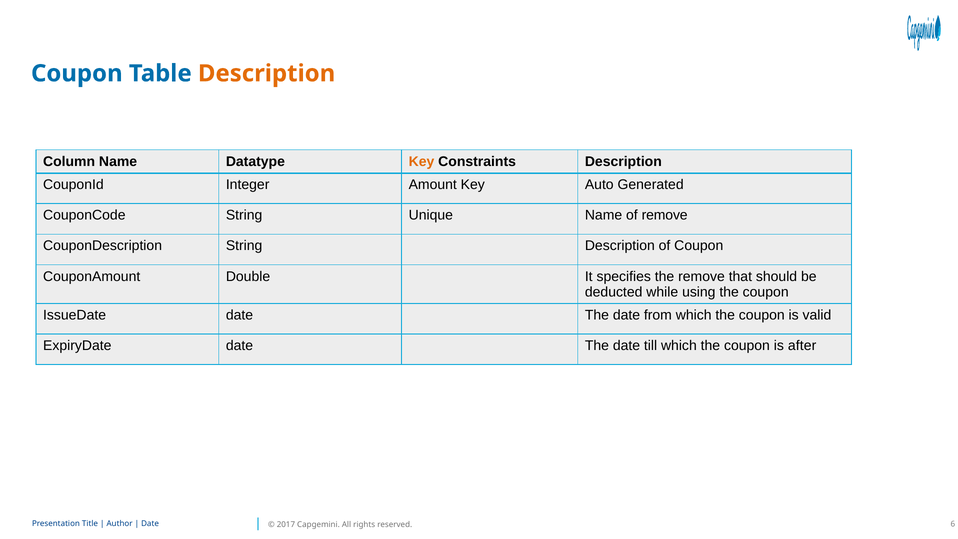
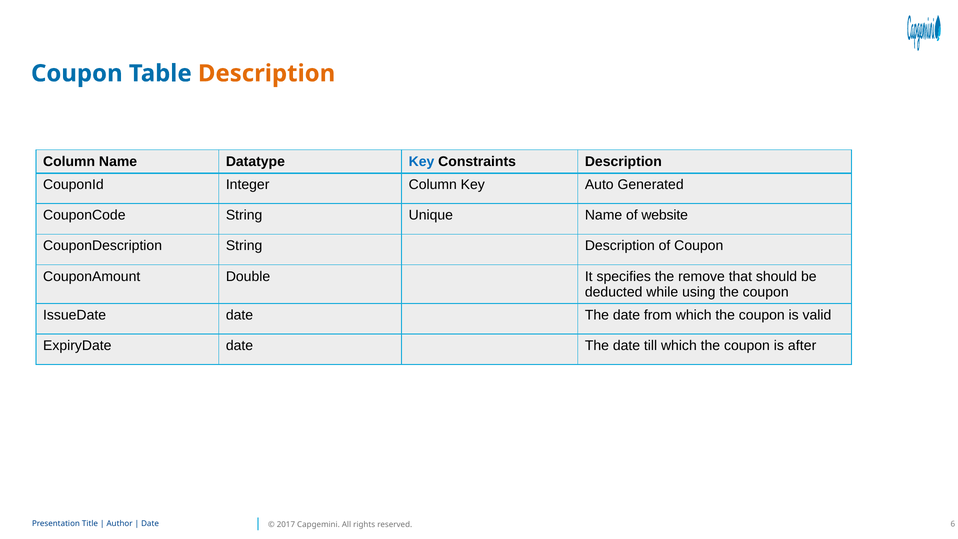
Key at (422, 161) colour: orange -> blue
Integer Amount: Amount -> Column
of remove: remove -> website
